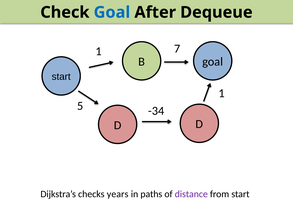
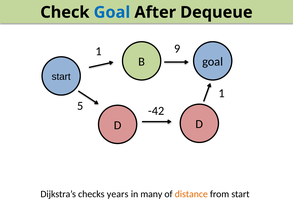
7: 7 -> 9
-34: -34 -> -42
paths: paths -> many
distance colour: purple -> orange
